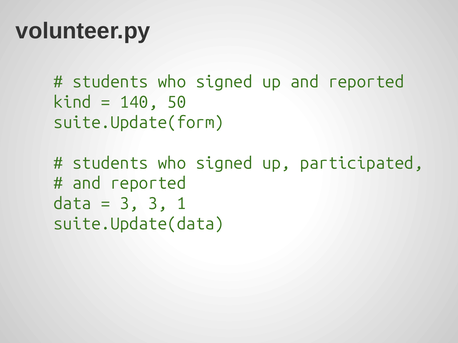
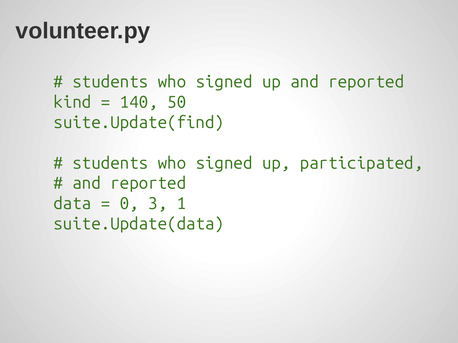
suite.Update(form: suite.Update(form -> suite.Update(find
3 at (129, 204): 3 -> 0
